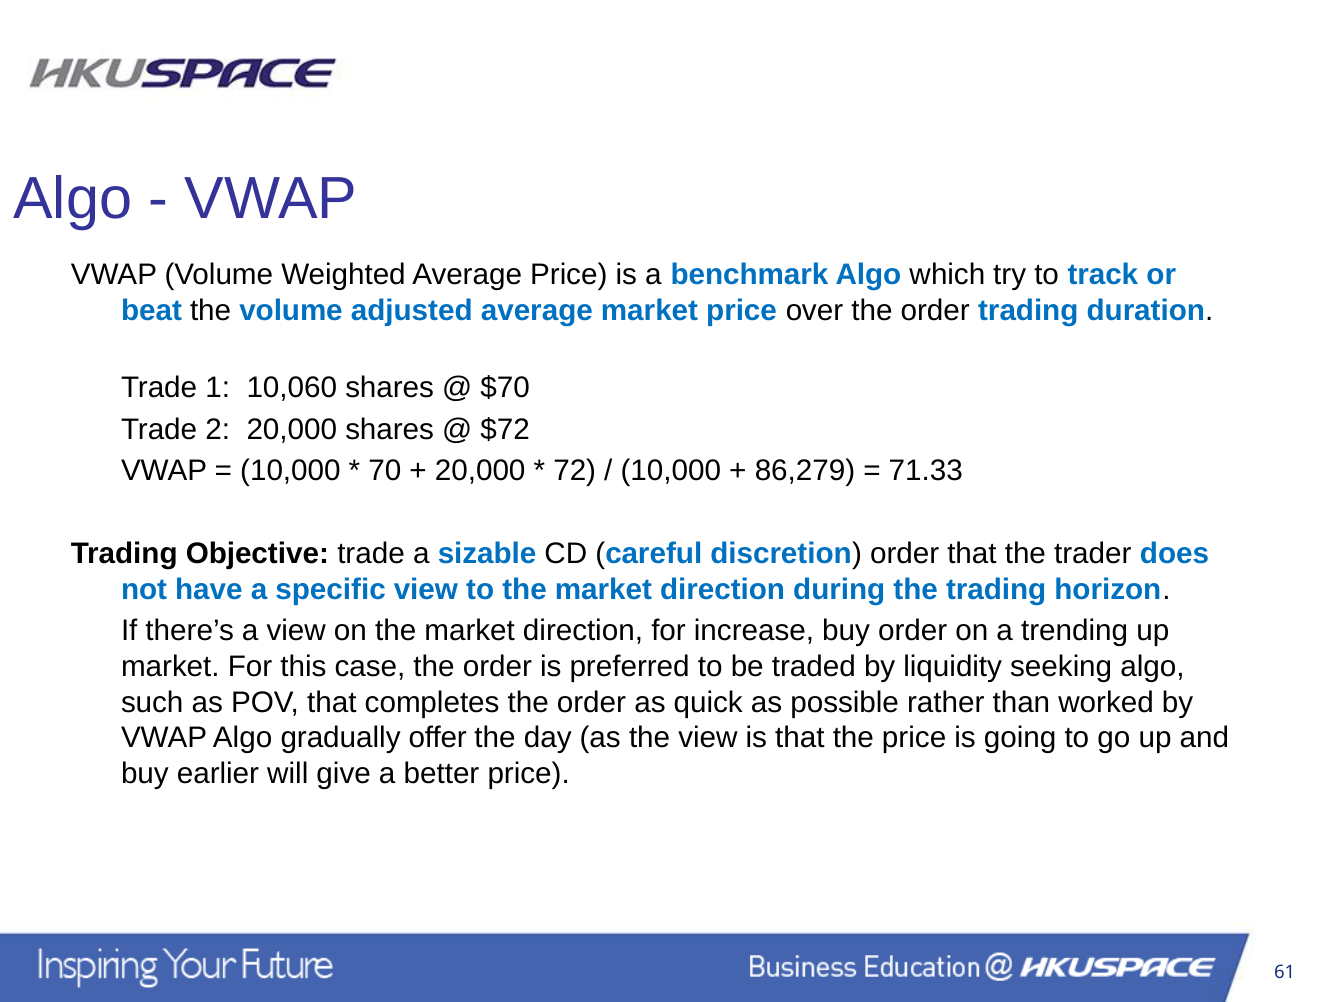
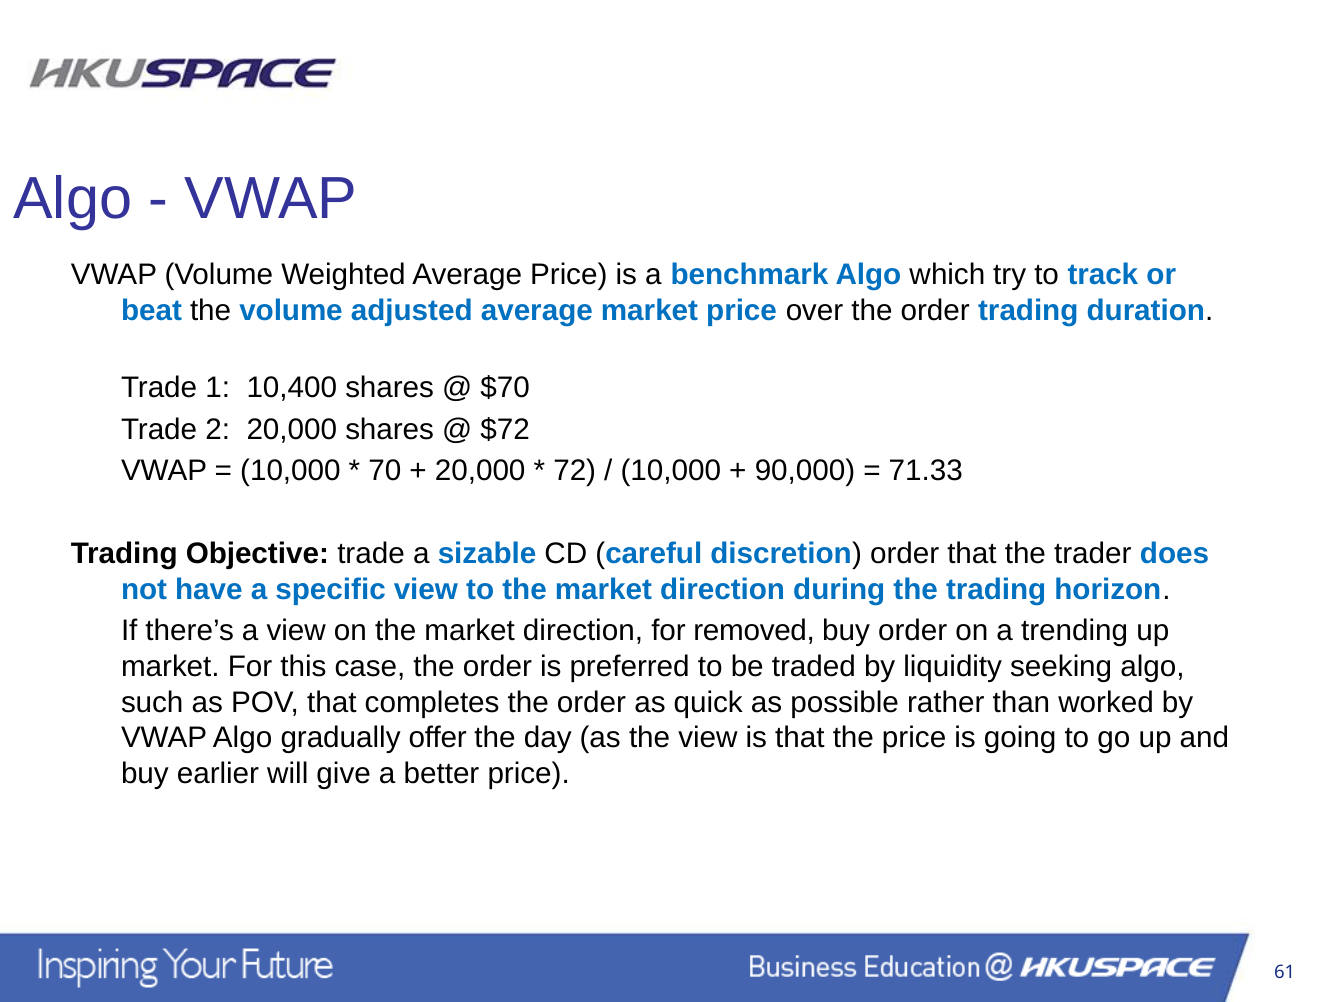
10,060: 10,060 -> 10,400
86,279: 86,279 -> 90,000
increase: increase -> removed
